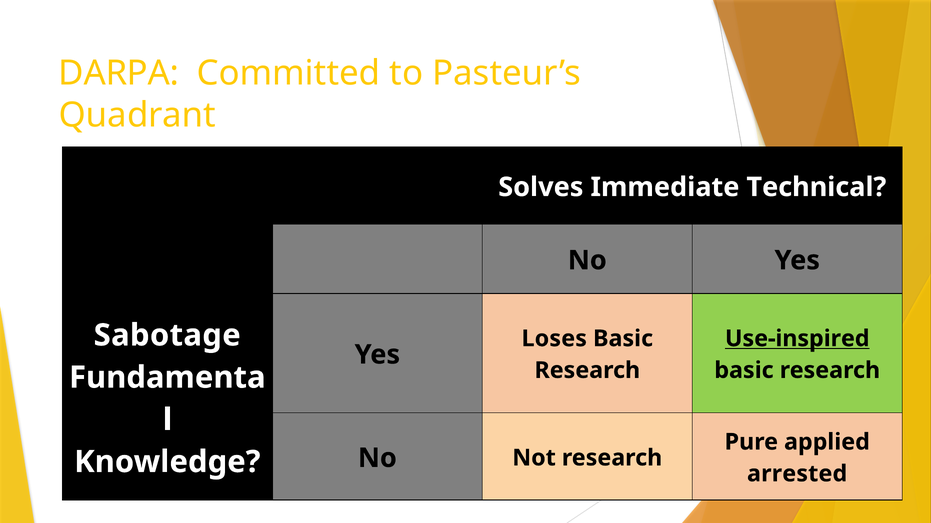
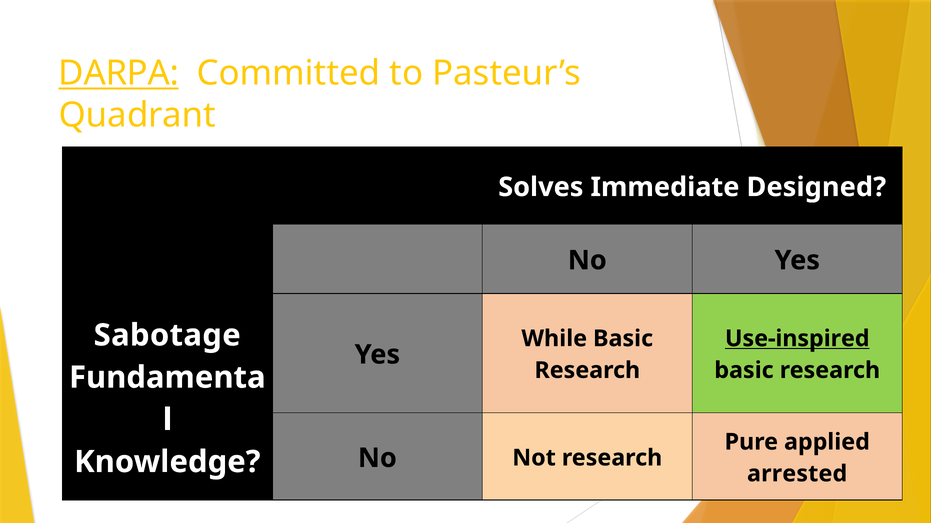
DARPA underline: none -> present
Technical: Technical -> Designed
Loses: Loses -> While
